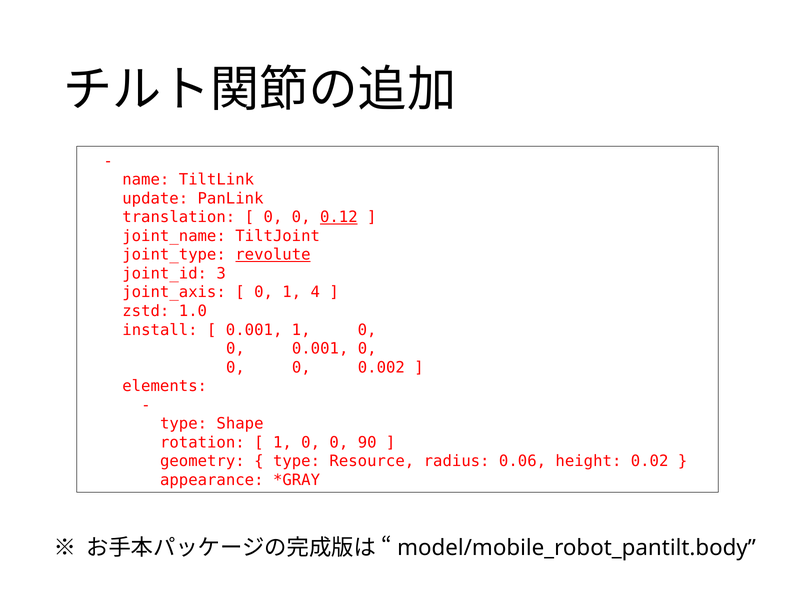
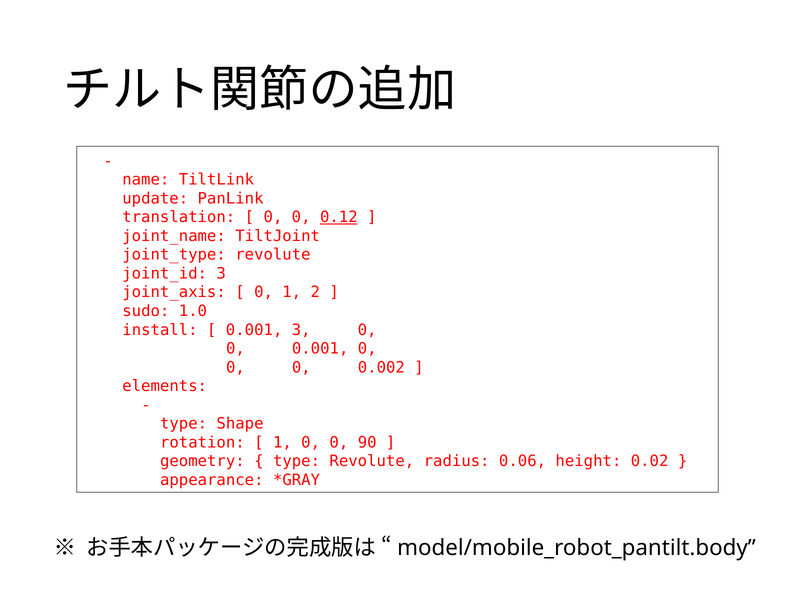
revolute at (273, 254) underline: present -> none
4: 4 -> 2
zstd: zstd -> sudo
0.001 1: 1 -> 3
type Resource: Resource -> Revolute
